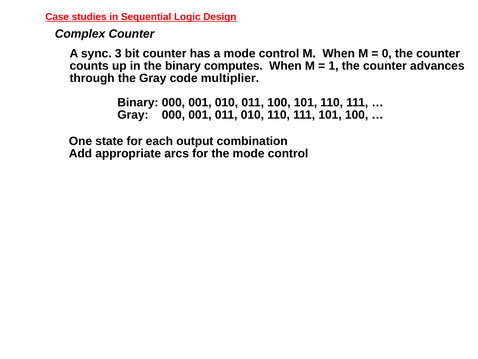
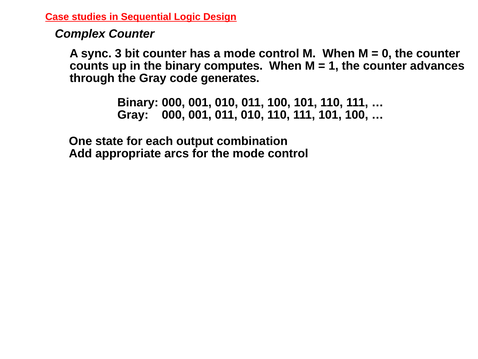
multiplier: multiplier -> generates
